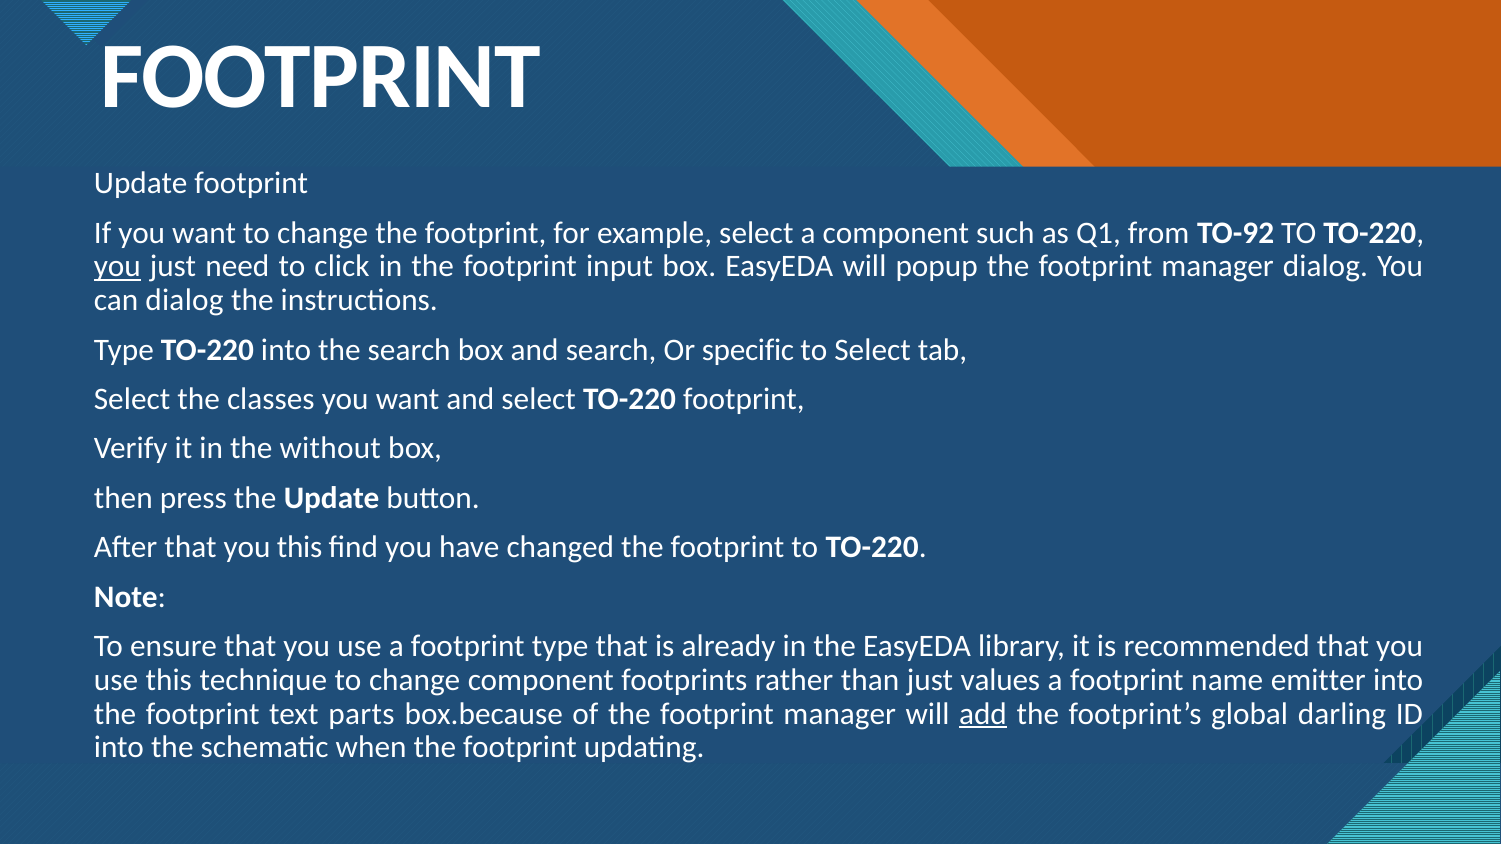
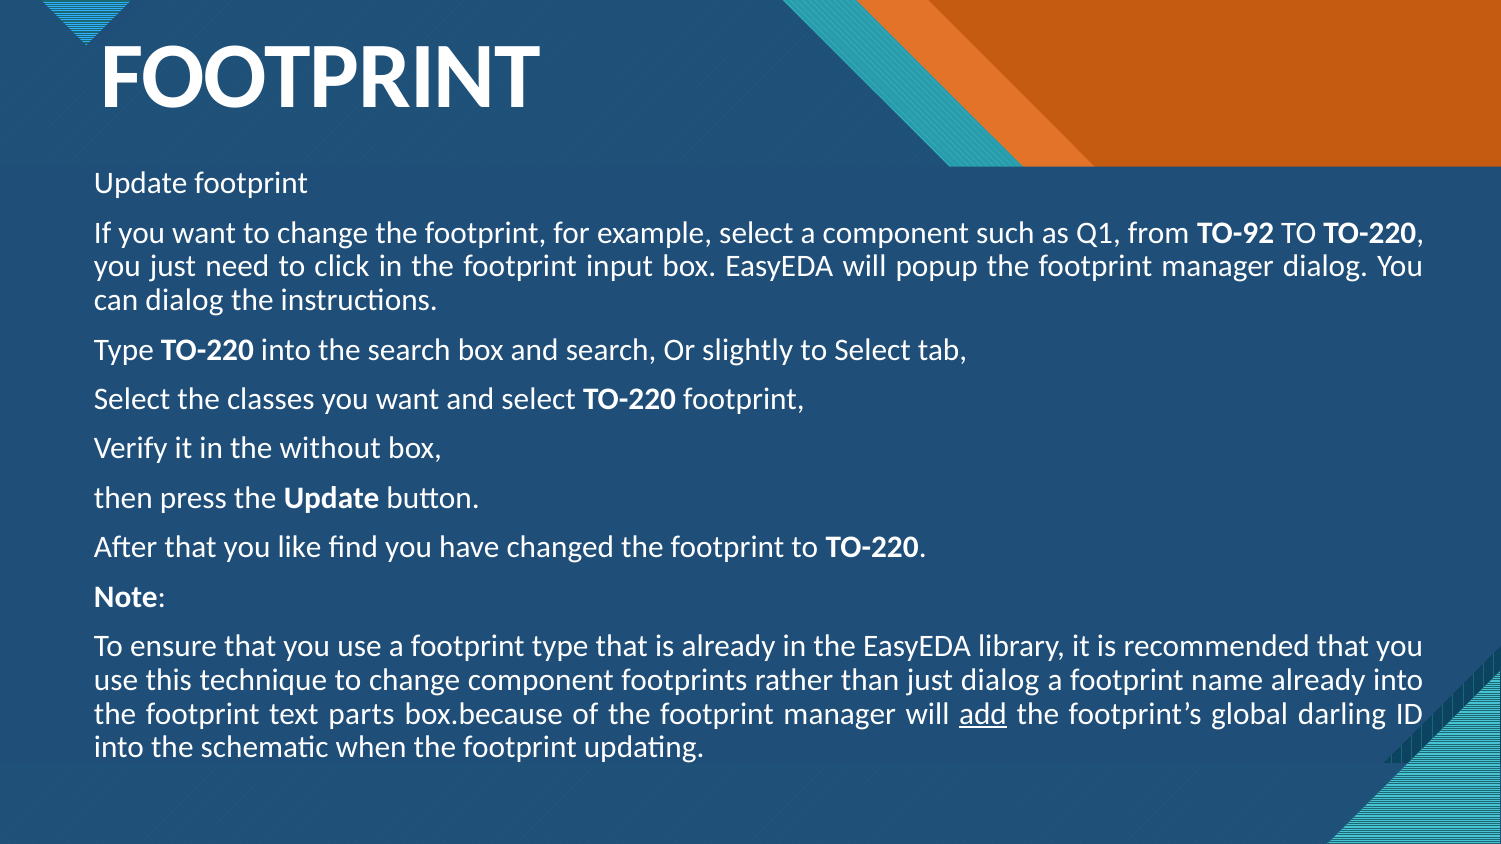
you at (117, 267) underline: present -> none
specific: specific -> slightly
you this: this -> like
just values: values -> dialog
name emitter: emitter -> already
